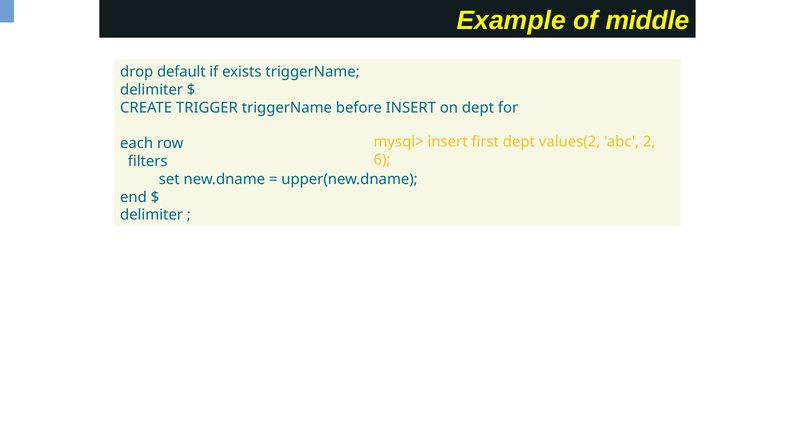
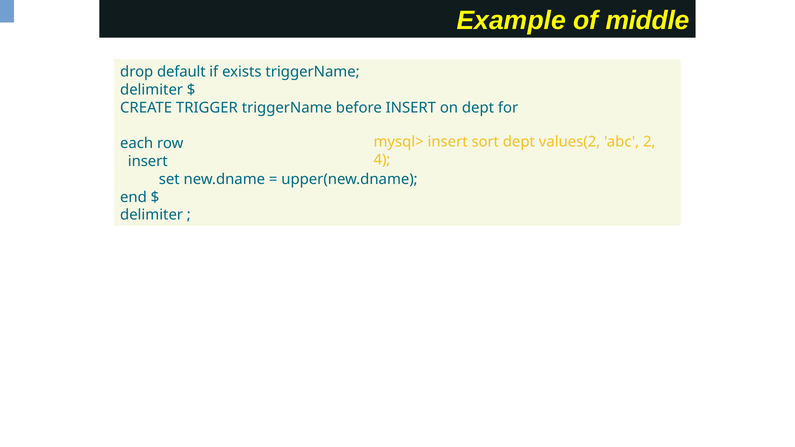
first: first -> sort
6: 6 -> 4
filters at (148, 161): filters -> insert
